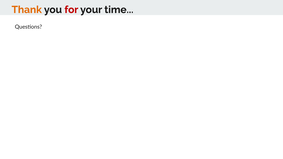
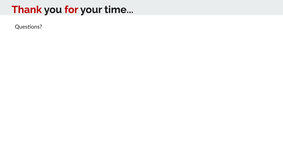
Thank colour: orange -> red
